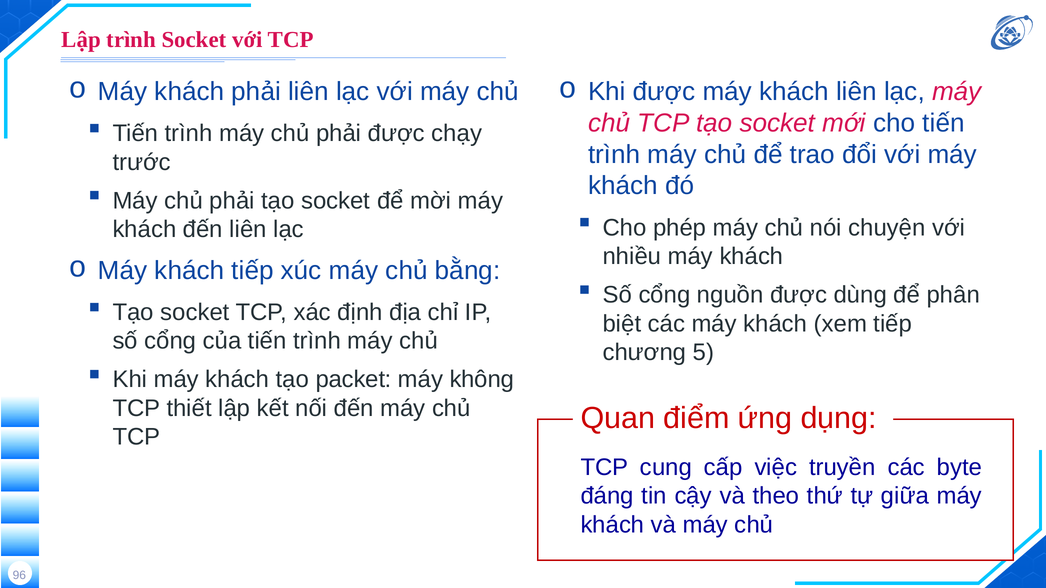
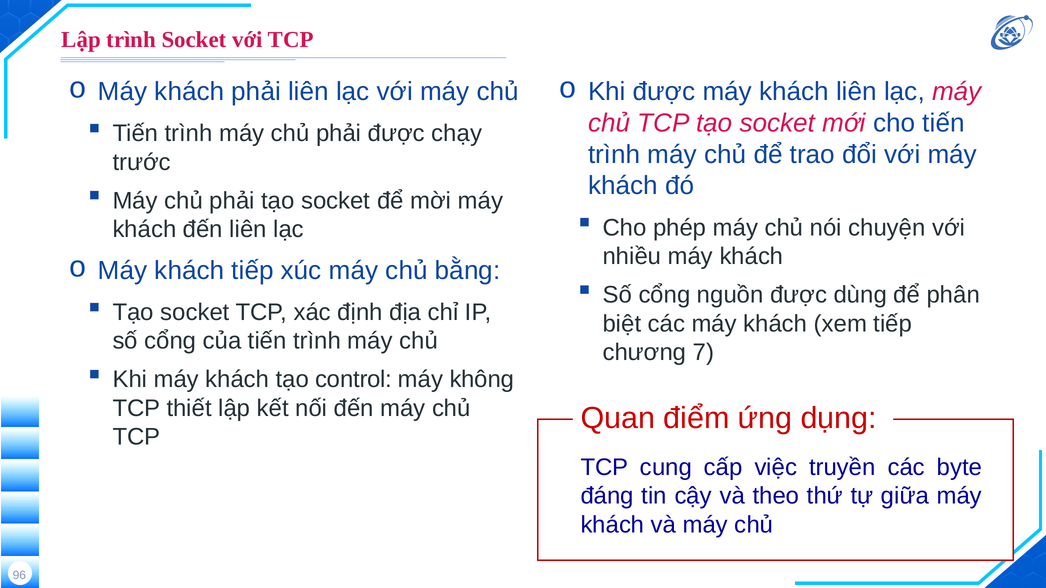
5: 5 -> 7
packet: packet -> control
